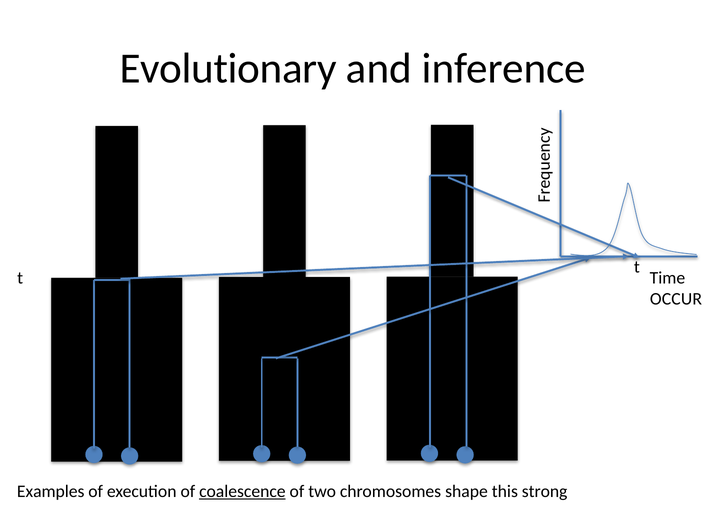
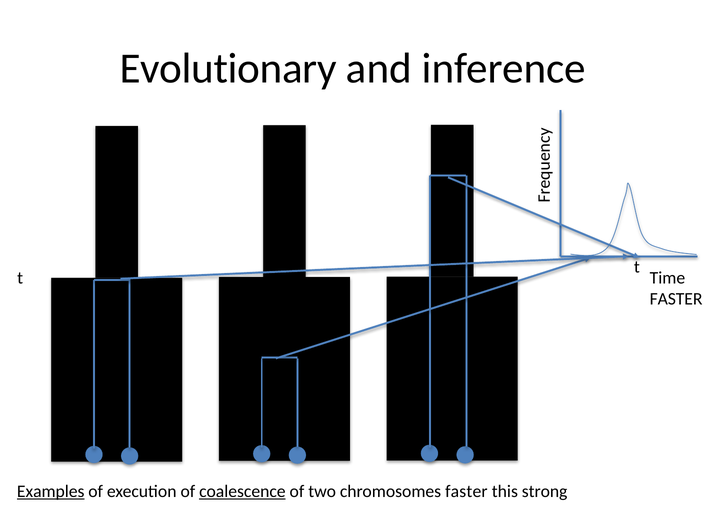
OCCUR at (676, 299): OCCUR -> FASTER
Examples underline: none -> present
chromosomes shape: shape -> faster
